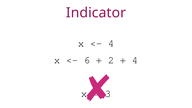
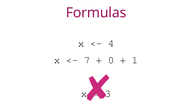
Indicator: Indicator -> Formulas
6: 6 -> 7
2: 2 -> 0
4 at (135, 60): 4 -> 1
